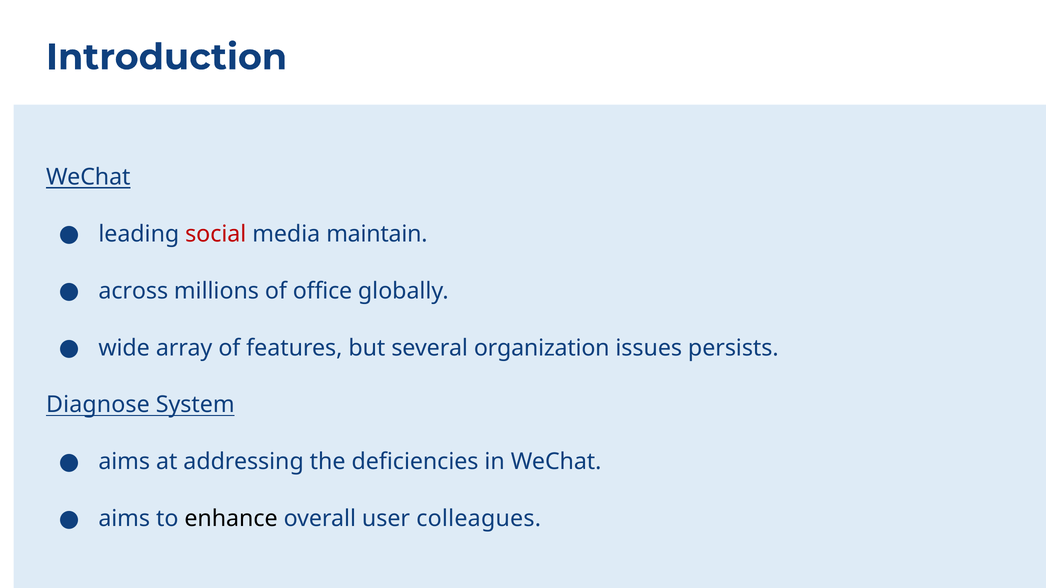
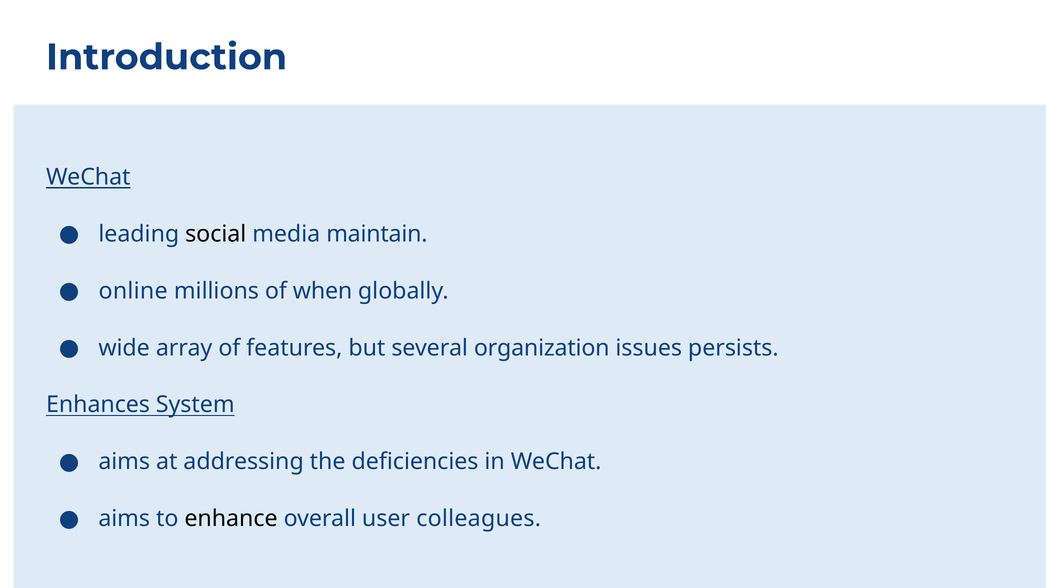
social colour: red -> black
across: across -> online
office: office -> when
Diagnose: Diagnose -> Enhances
